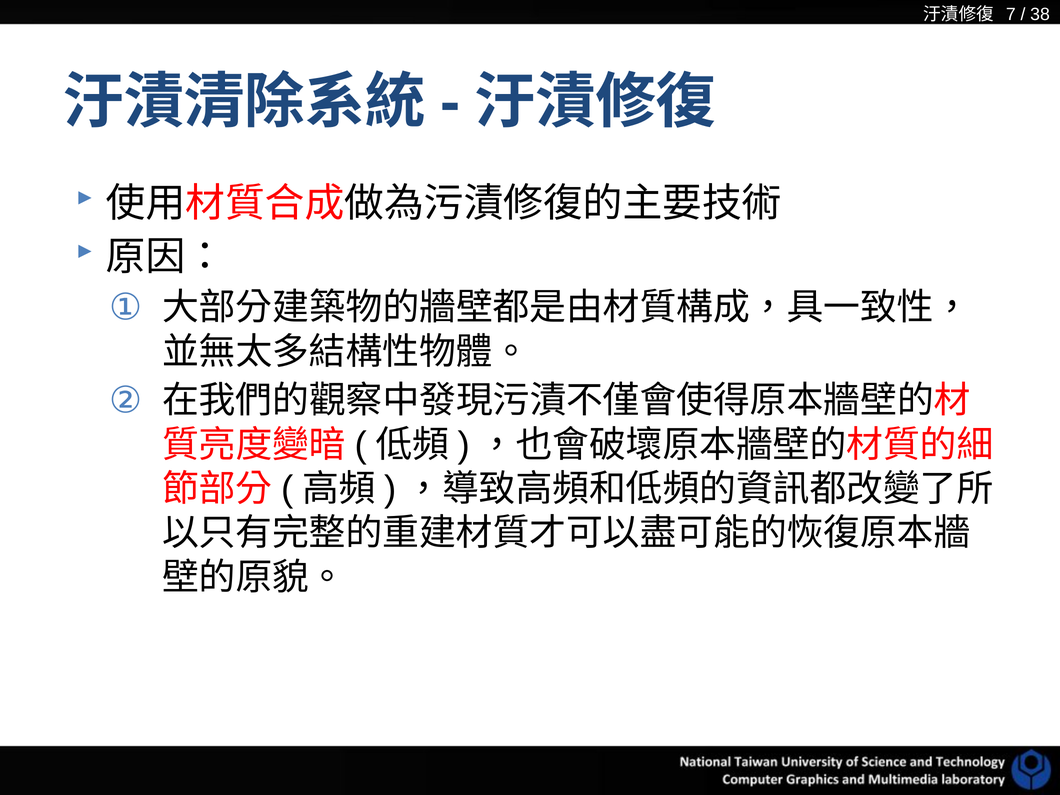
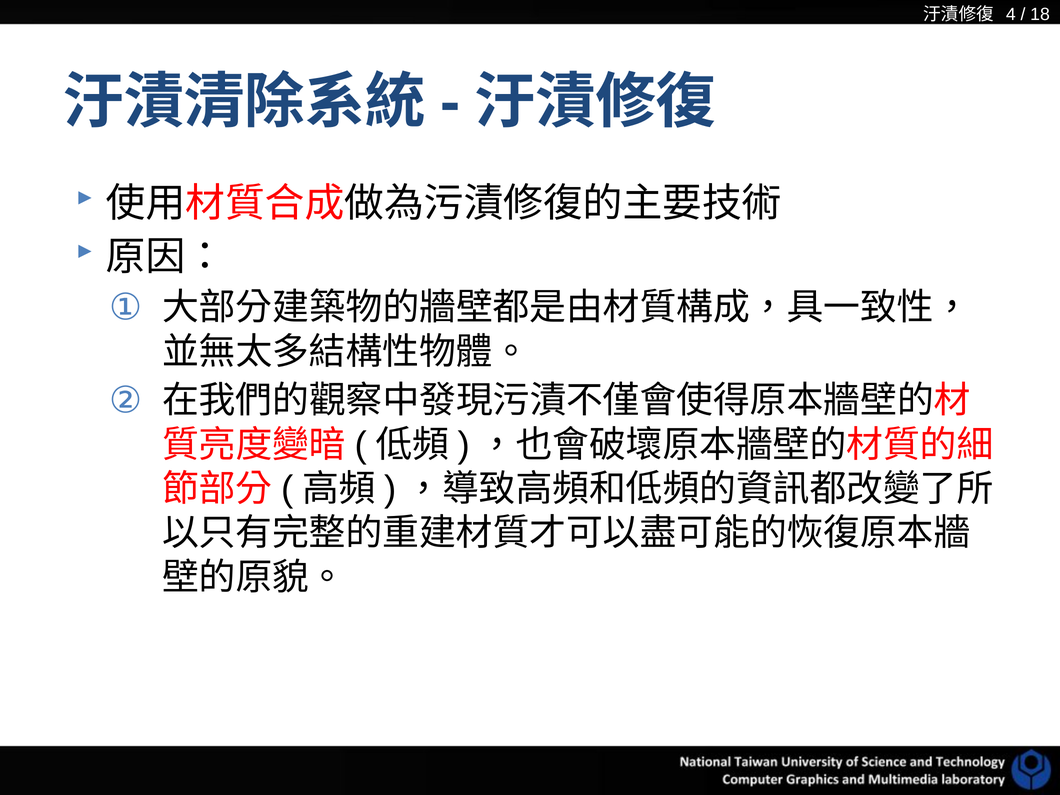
7: 7 -> 4
38: 38 -> 18
